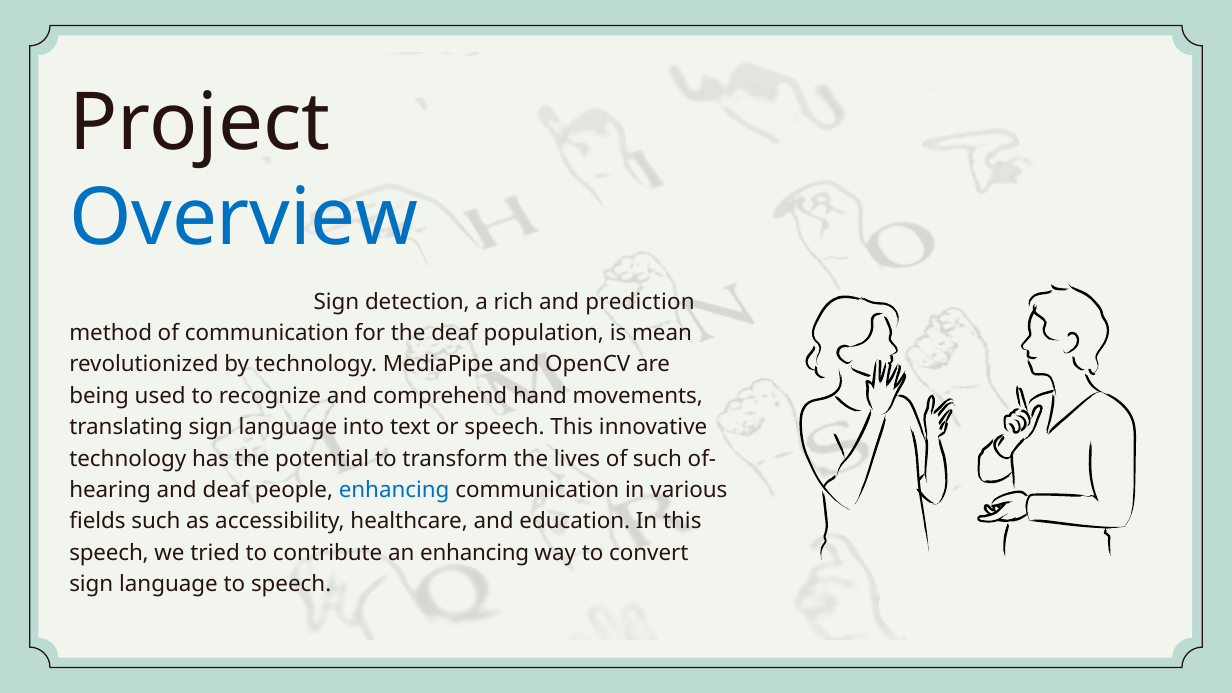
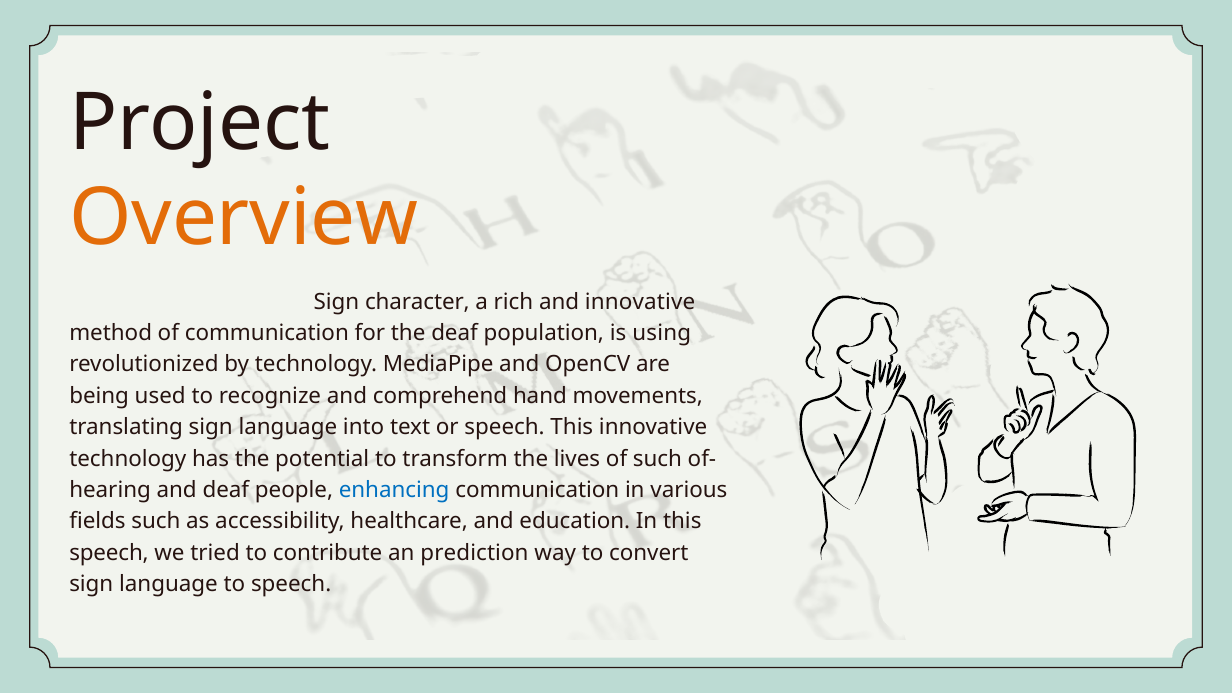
Overview colour: blue -> orange
detection: detection -> character
and prediction: prediction -> innovative
mean: mean -> using
an enhancing: enhancing -> prediction
